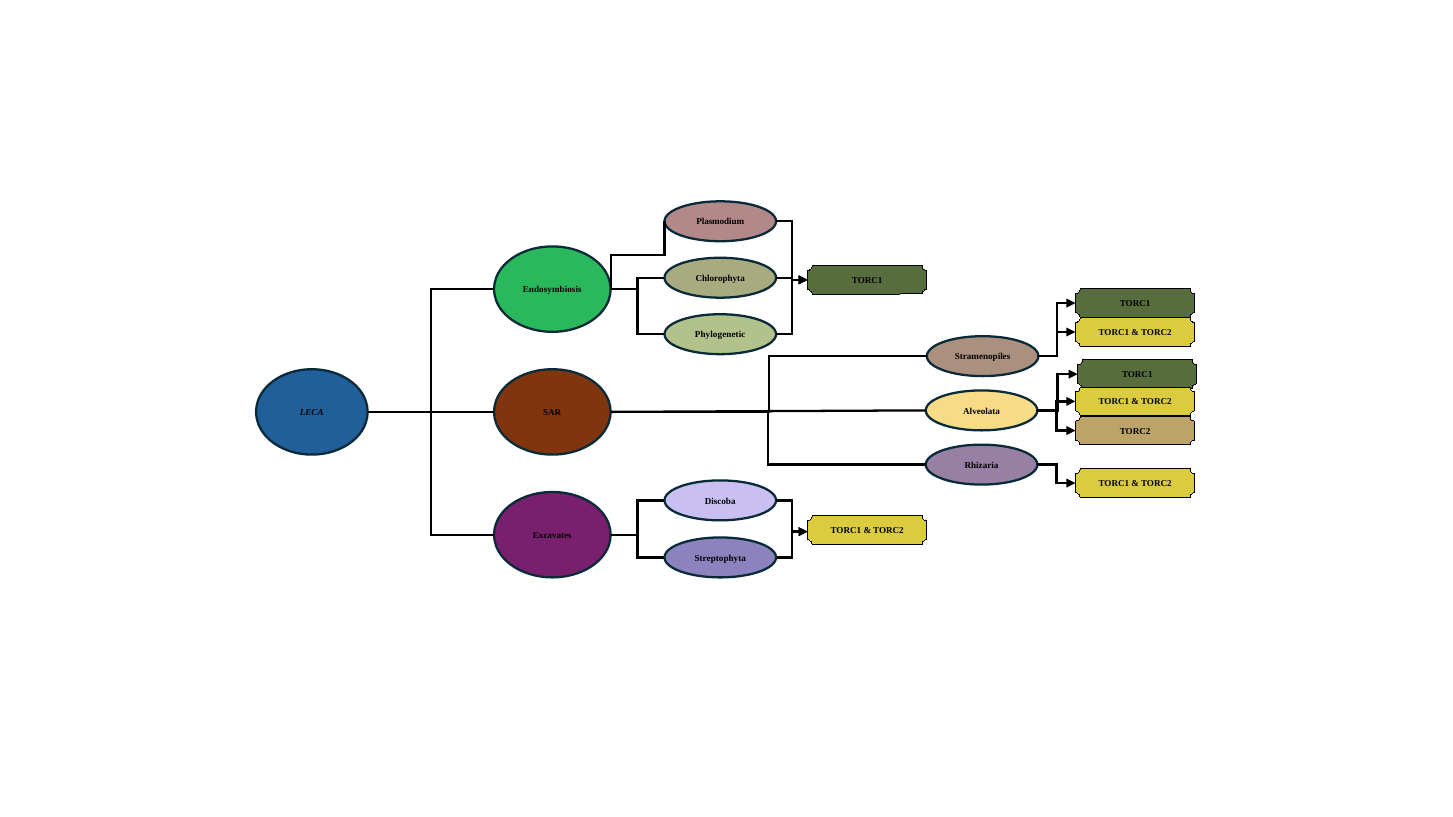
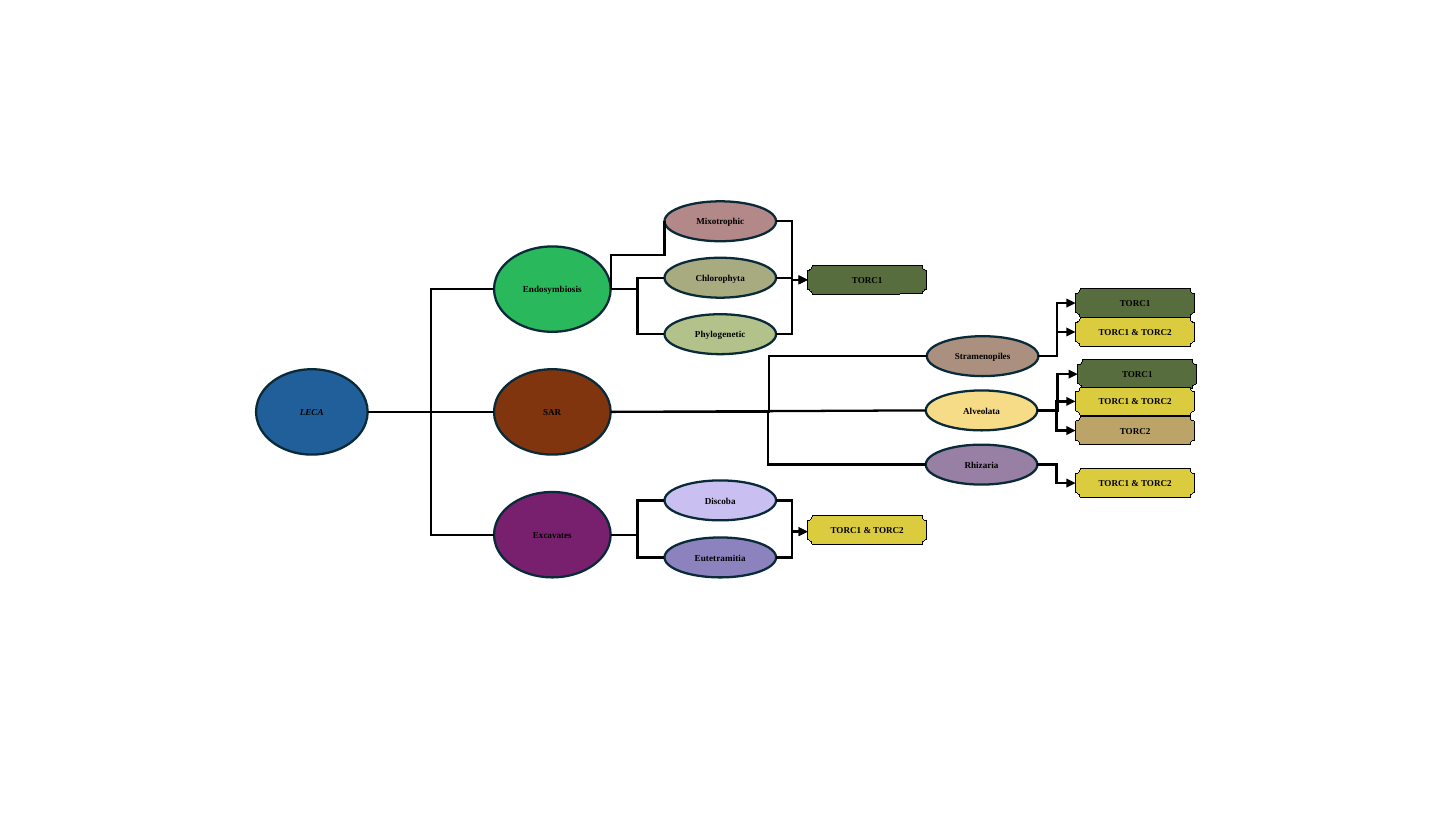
Plasmodium: Plasmodium -> Mixotrophic
Streptophyta: Streptophyta -> Eutetramitia
